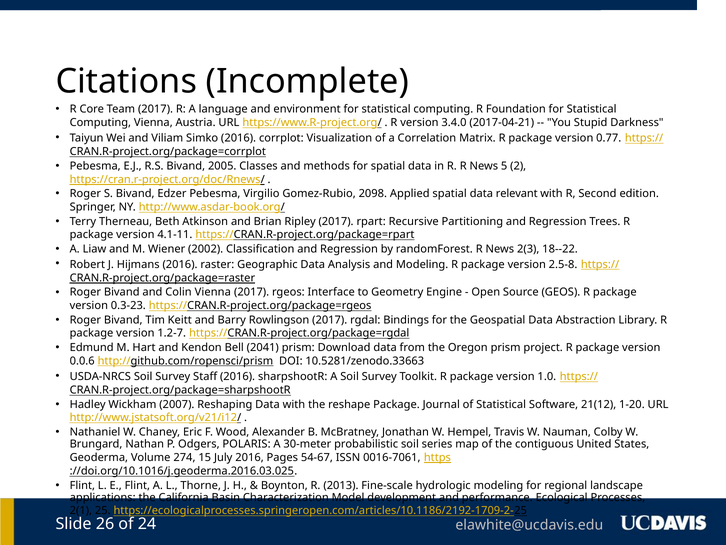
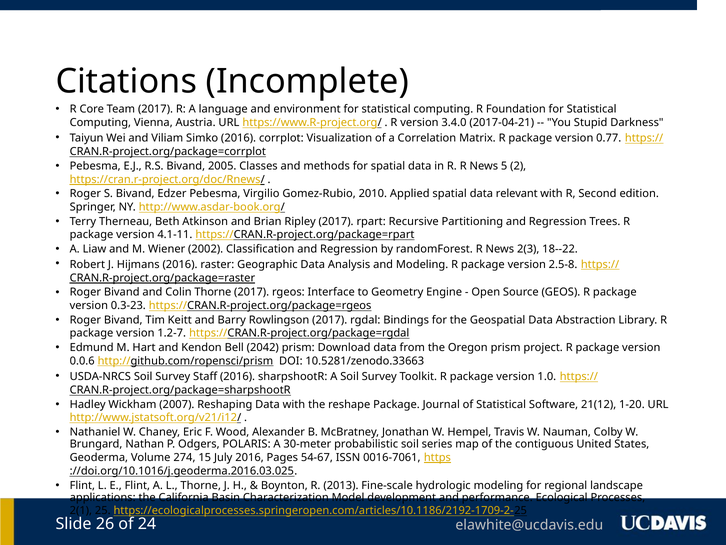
2098: 2098 -> 2010
Colin Vienna: Vienna -> Thorne
2041: 2041 -> 2042
